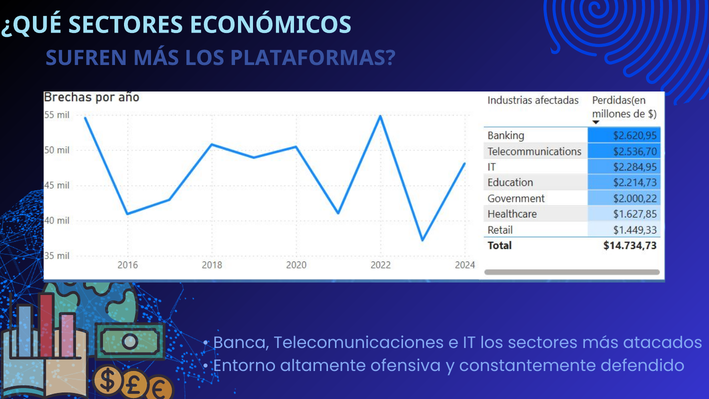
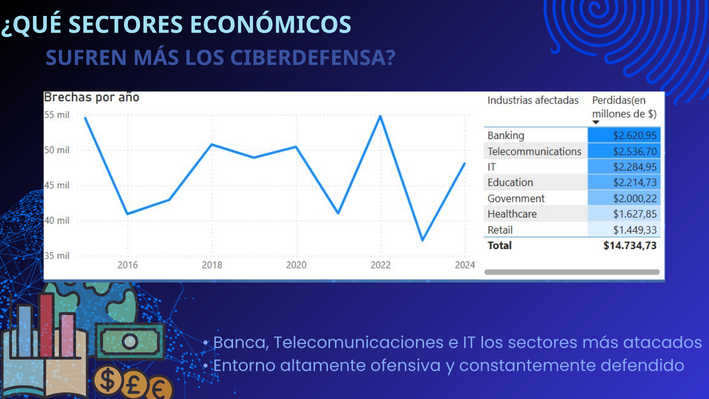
PLATAFORMAS: PLATAFORMAS -> CIBERDEFENSA
